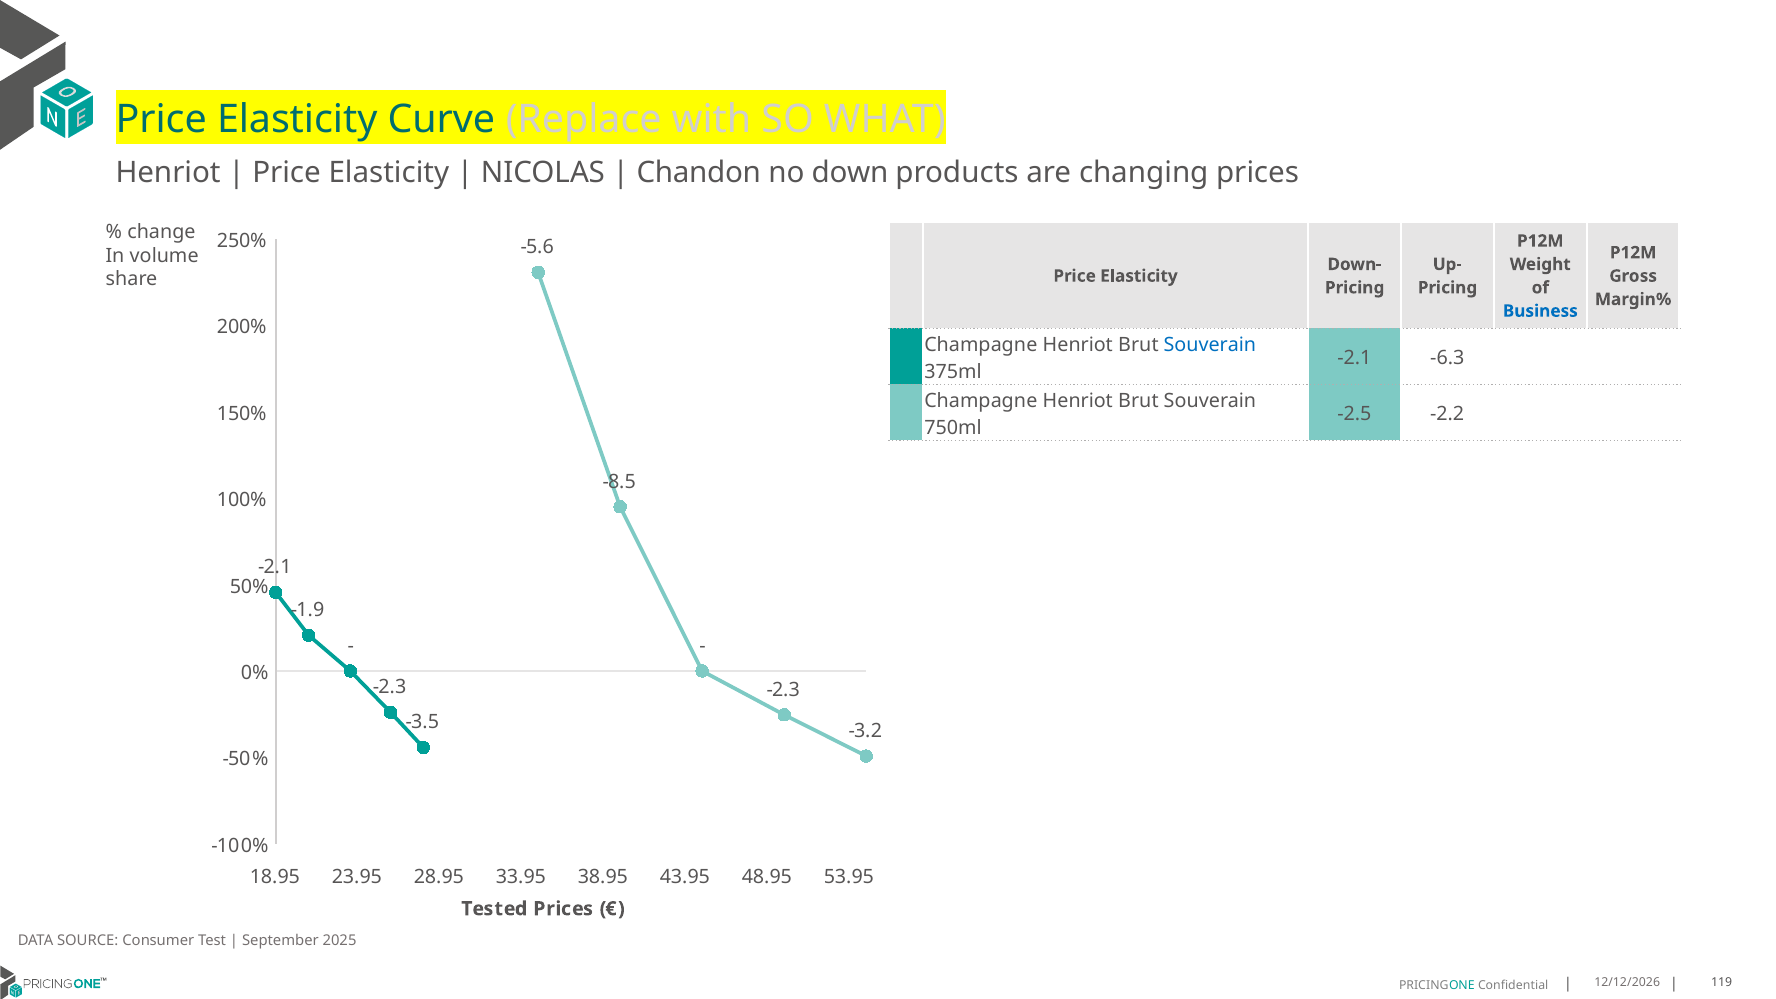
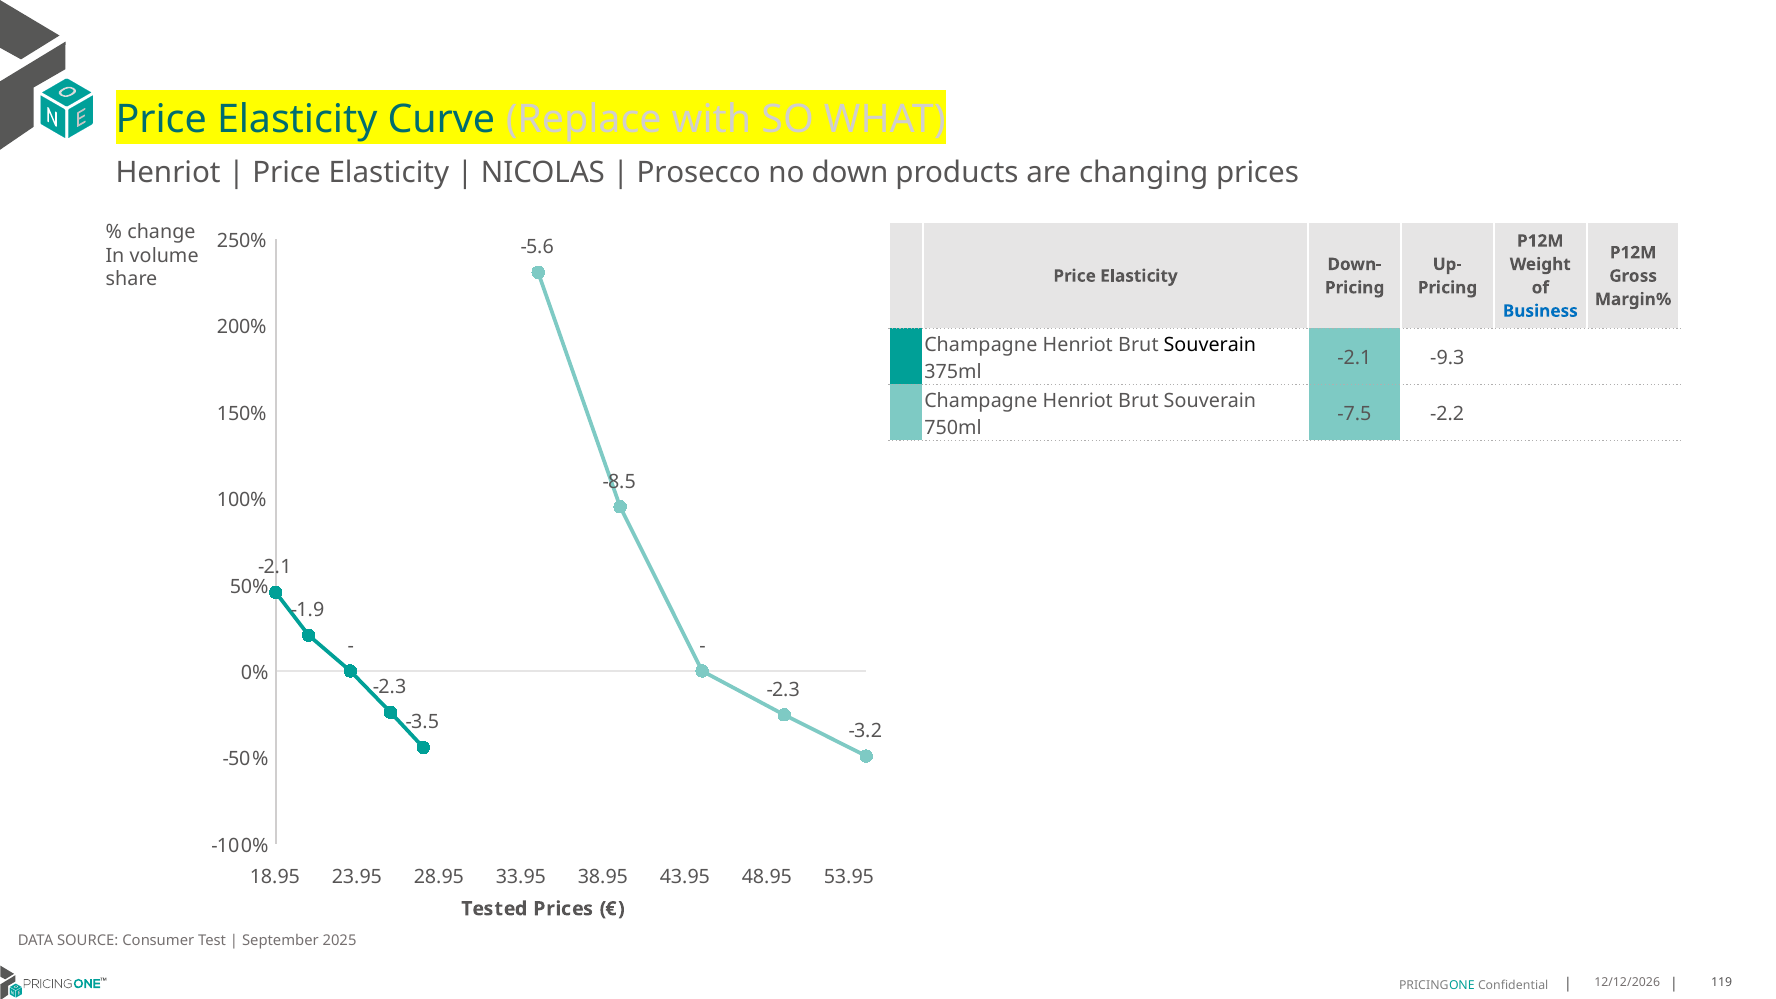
Chandon: Chandon -> Prosecco
Souverain at (1210, 345) colour: blue -> black
-6.3: -6.3 -> -9.3
-2.5: -2.5 -> -7.5
